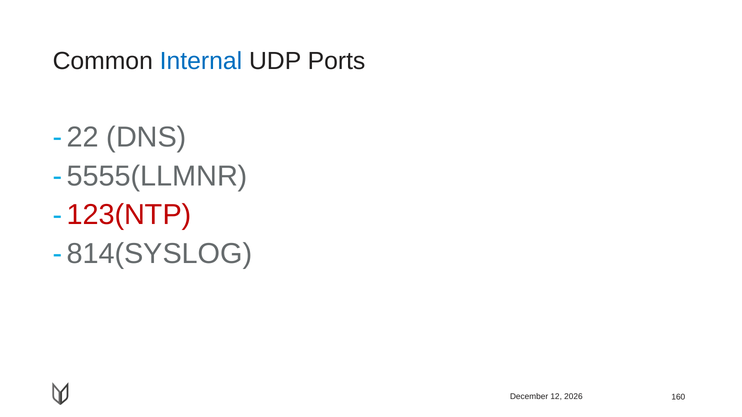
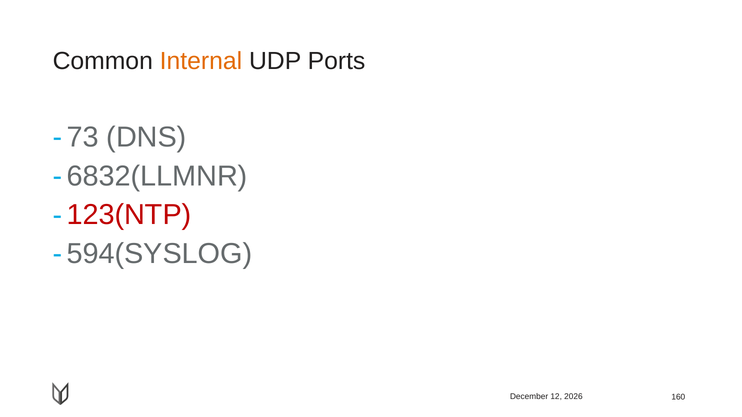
Internal colour: blue -> orange
22: 22 -> 73
5555(LLMNR: 5555(LLMNR -> 6832(LLMNR
814(SYSLOG: 814(SYSLOG -> 594(SYSLOG
